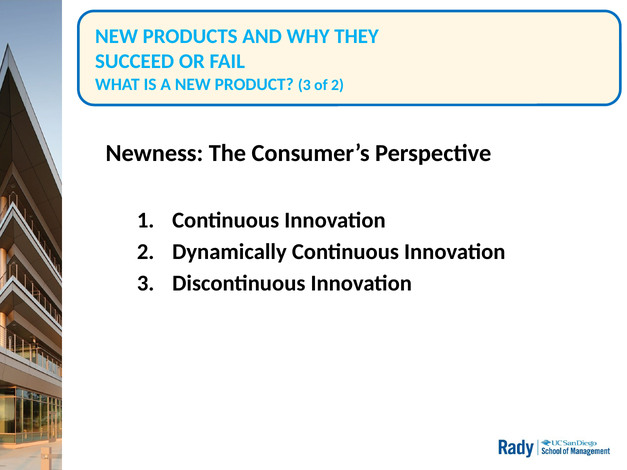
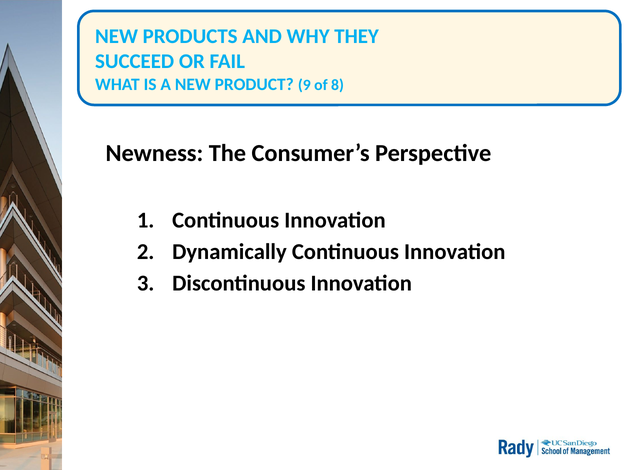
PRODUCT 3: 3 -> 9
of 2: 2 -> 8
